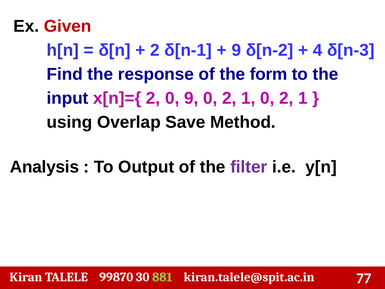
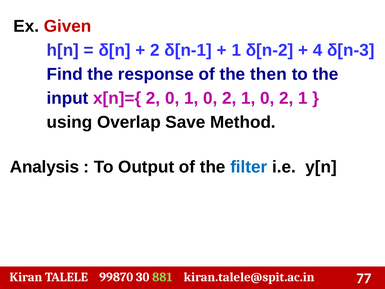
9 at (236, 50): 9 -> 1
form: form -> then
0 9: 9 -> 1
filter colour: purple -> blue
